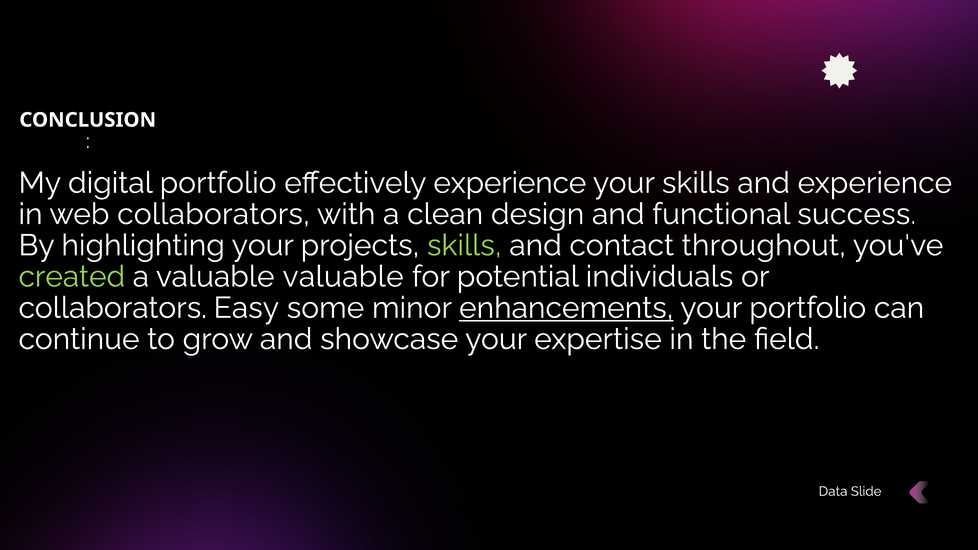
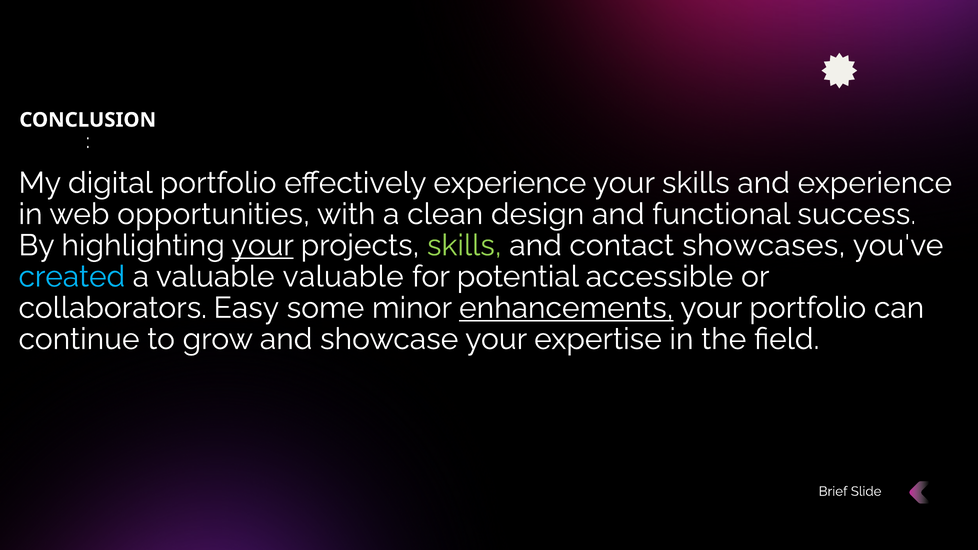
web collaborators: collaborators -> opportunities
your at (263, 245) underline: none -> present
throughout: throughout -> showcases
created colour: light green -> light blue
individuals: individuals -> accessible
Data: Data -> Brief
